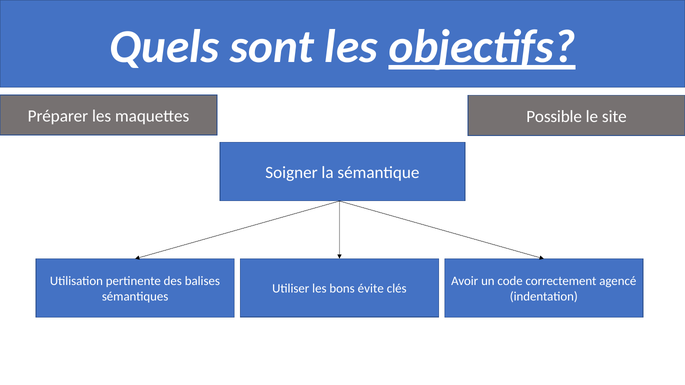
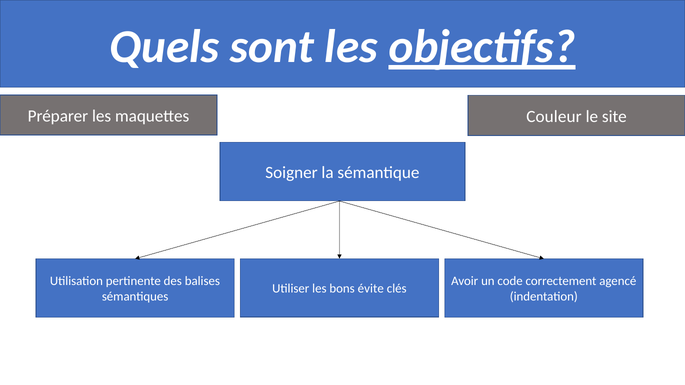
Possible: Possible -> Couleur
